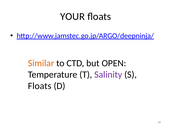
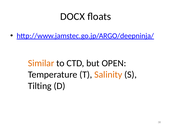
YOUR: YOUR -> DOCX
Salinity colour: purple -> orange
Floats at (40, 86): Floats -> Tilting
